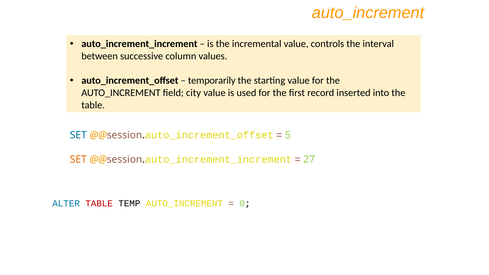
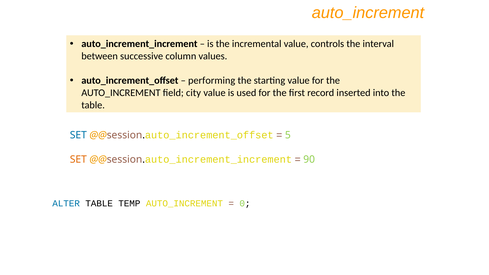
temporarily: temporarily -> performing
27: 27 -> 90
TABLE at (99, 204) colour: red -> black
